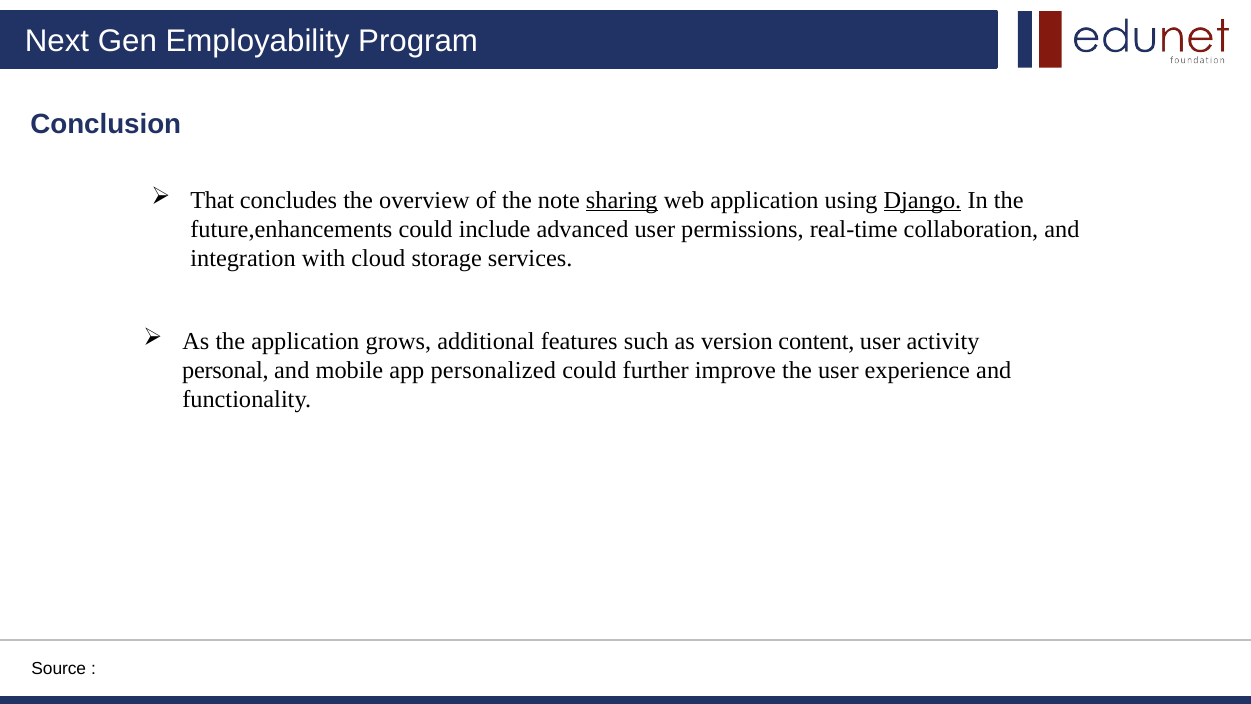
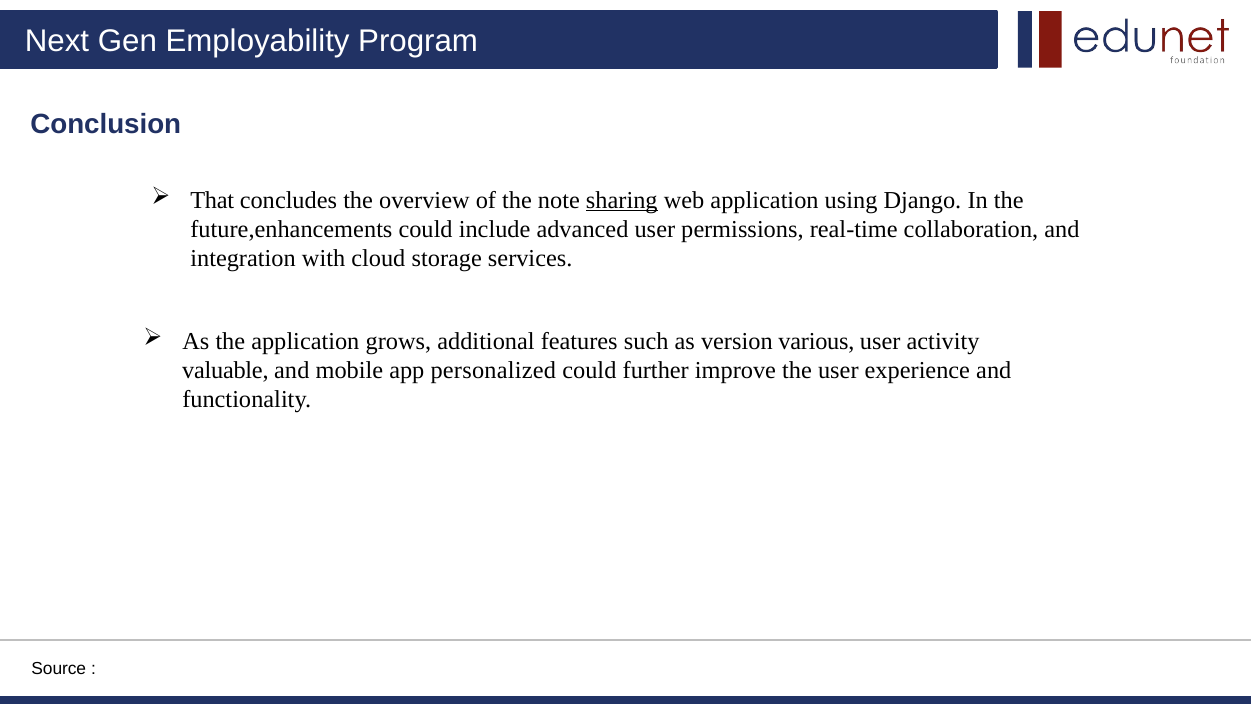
Django underline: present -> none
content: content -> various
personal: personal -> valuable
